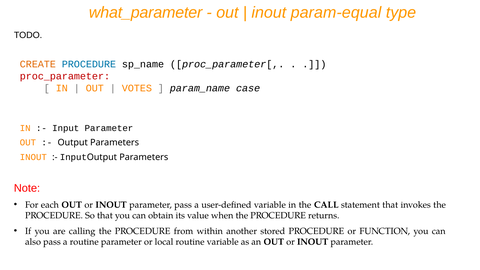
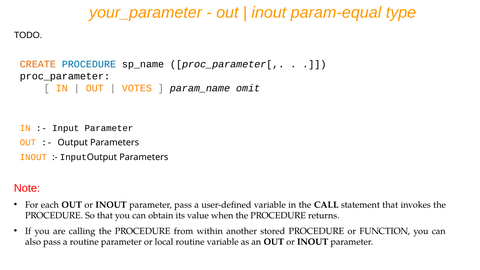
what_parameter: what_parameter -> your_parameter
proc_parameter colour: red -> black
case: case -> omit
